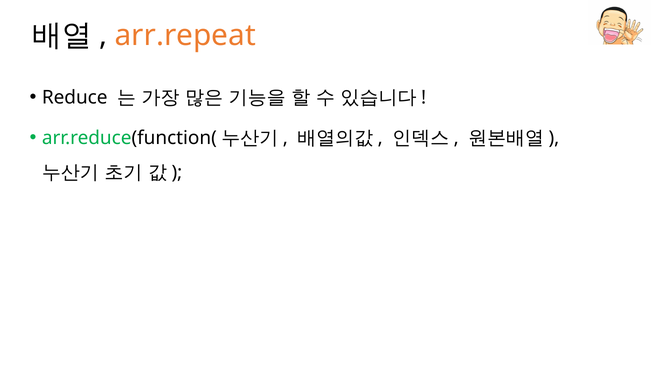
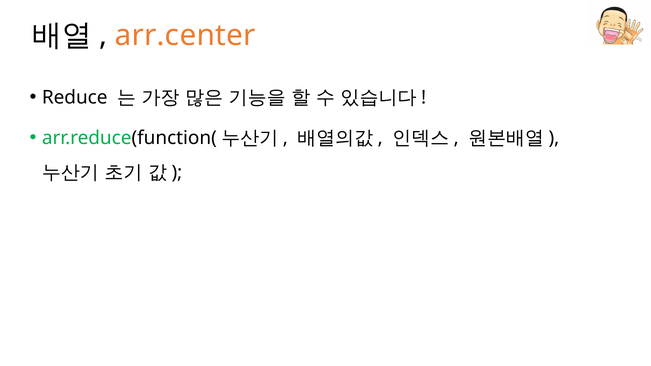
arr.repeat: arr.repeat -> arr.center
